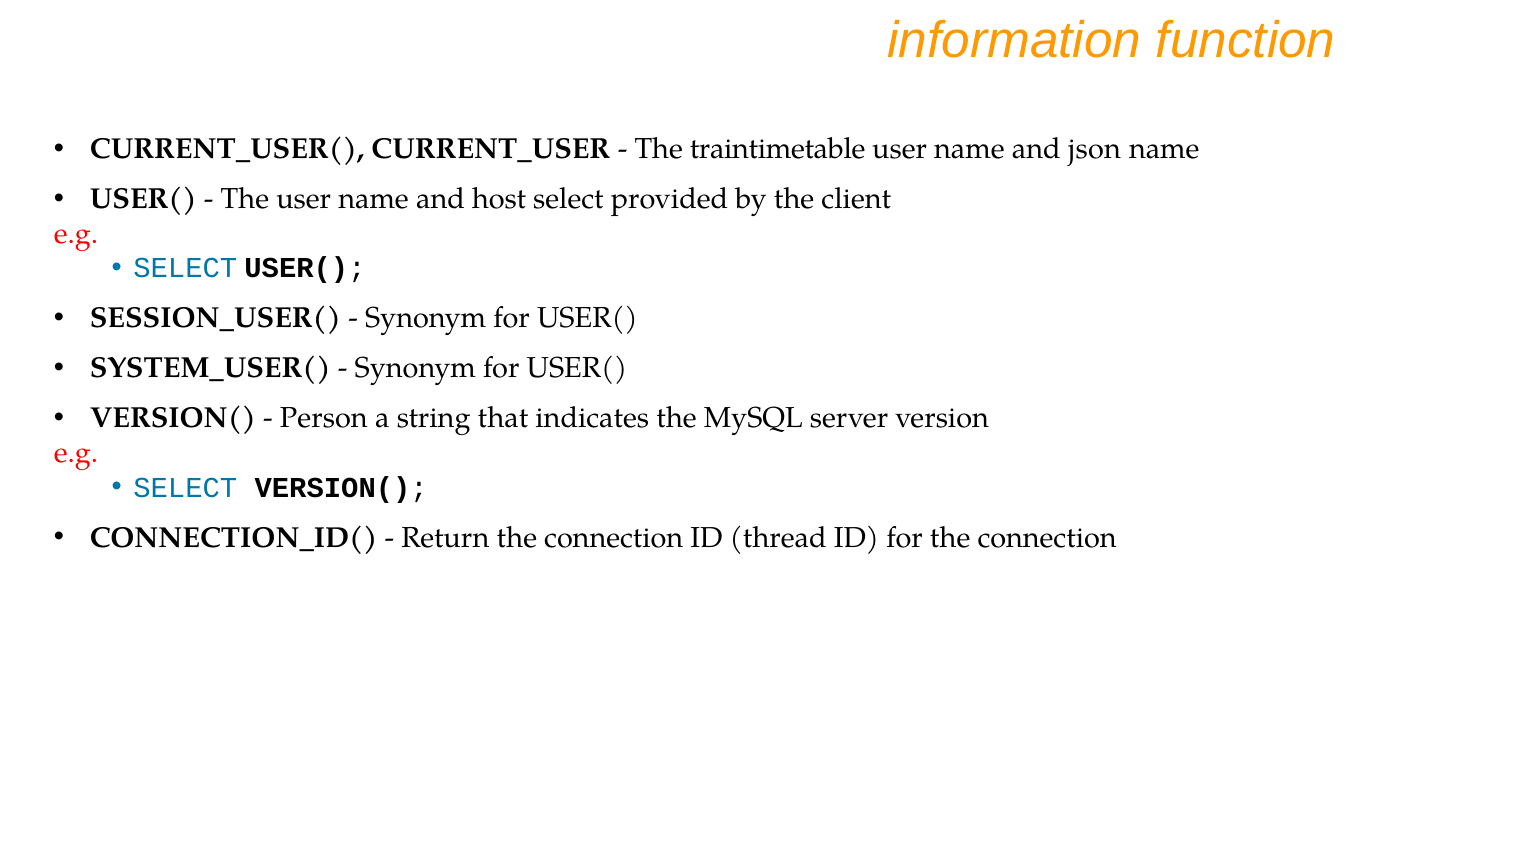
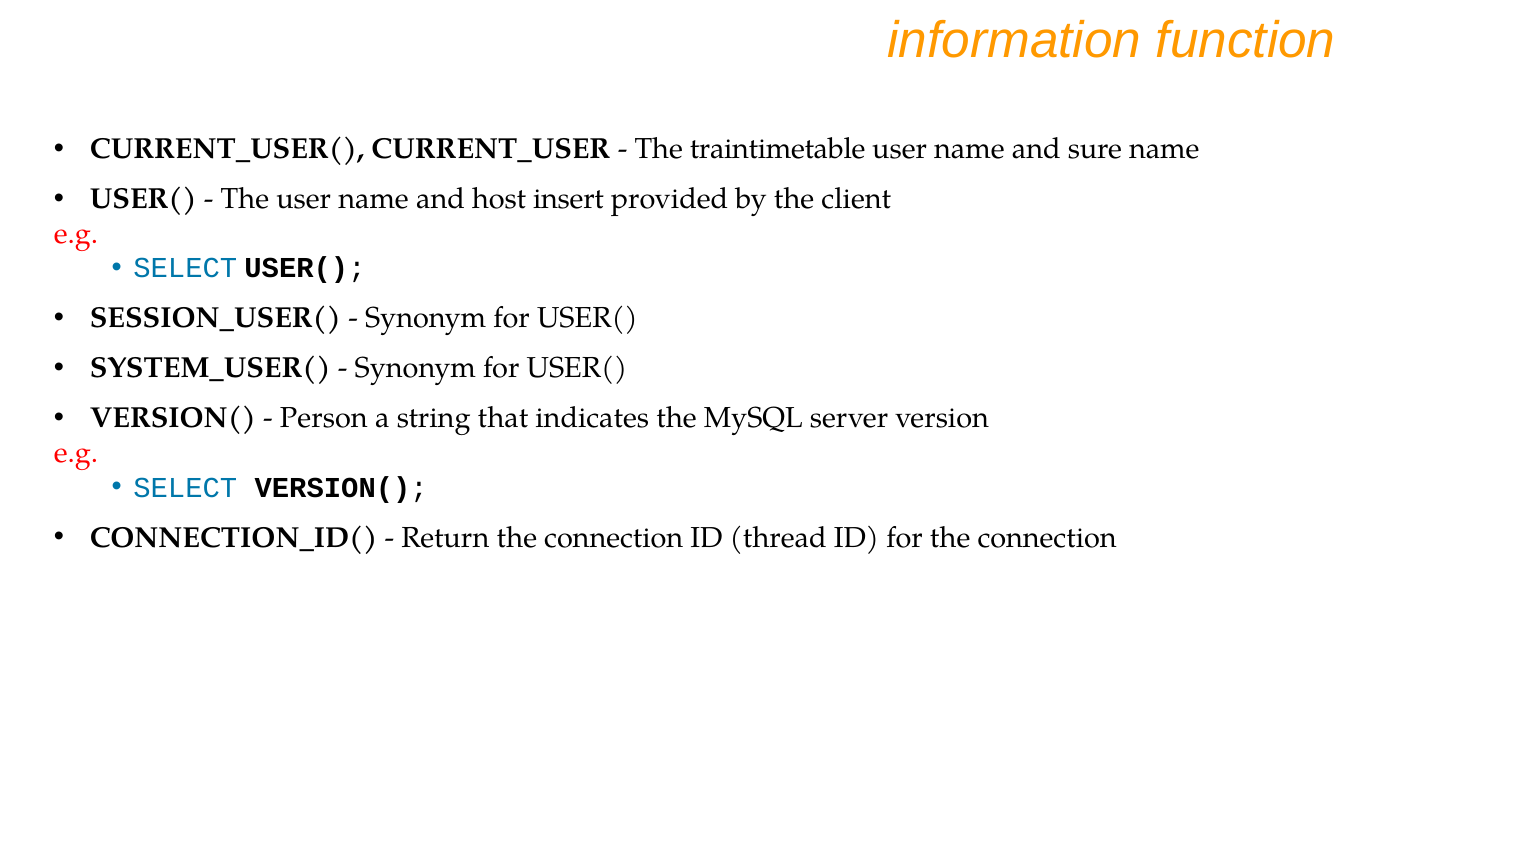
json: json -> sure
host select: select -> insert
